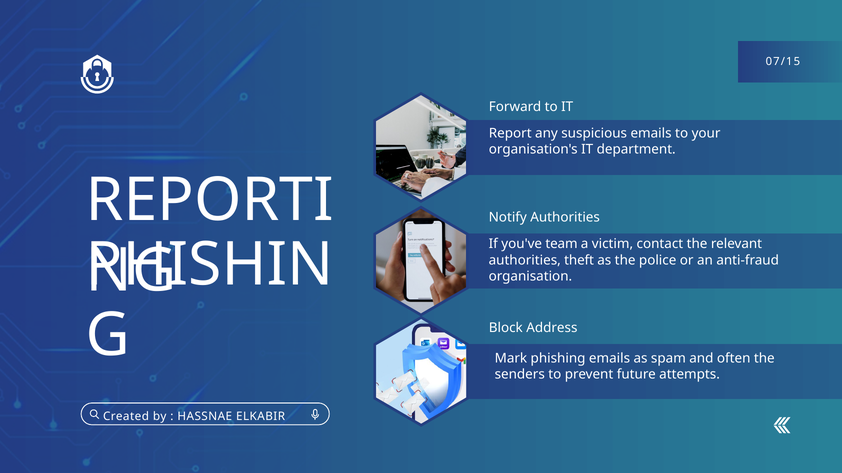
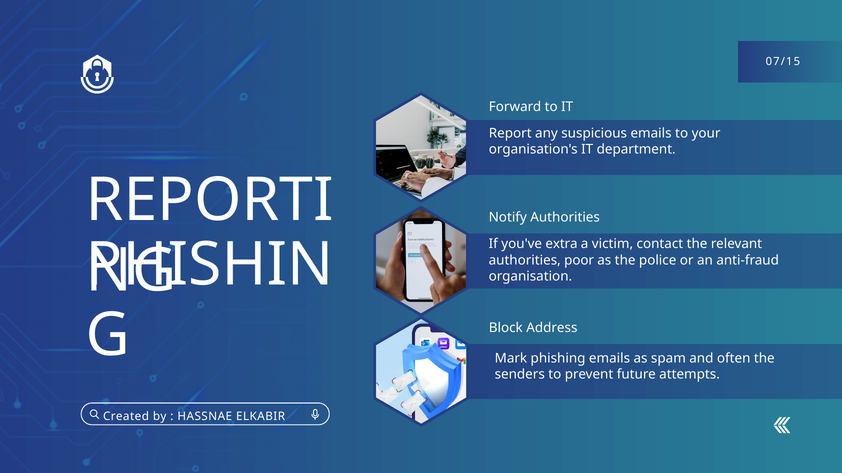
team: team -> extra
theft: theft -> poor
